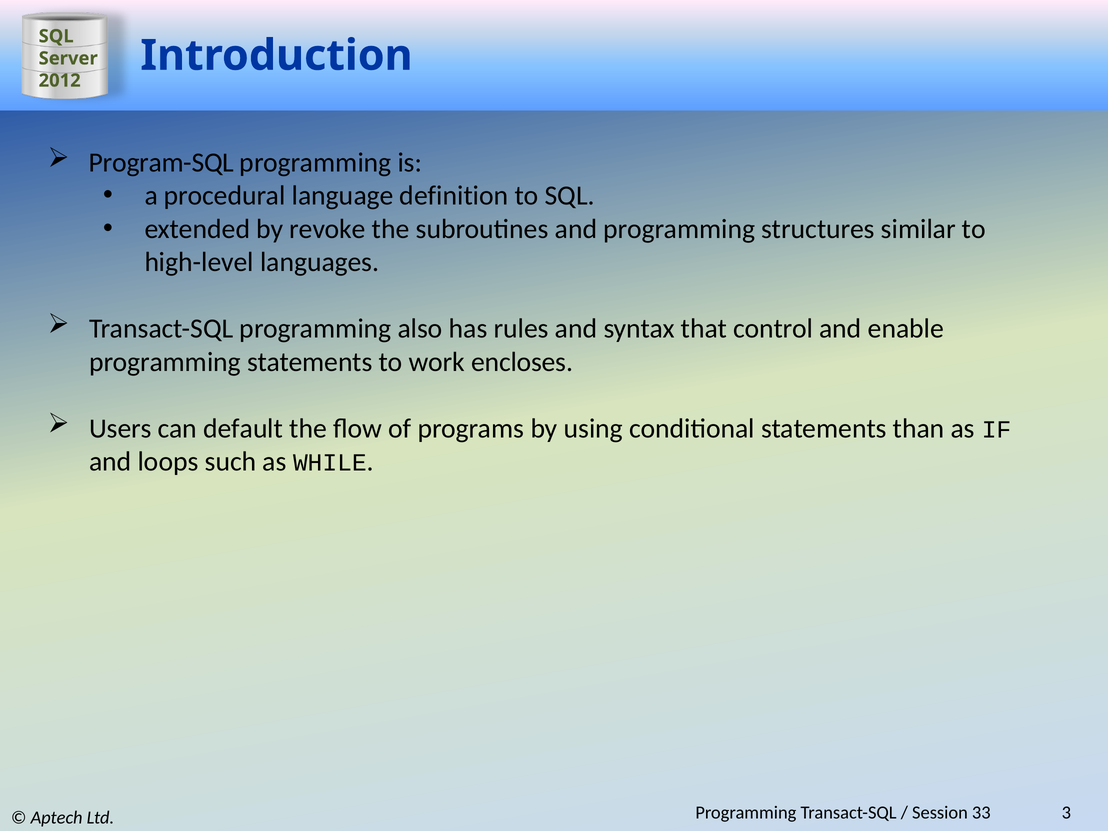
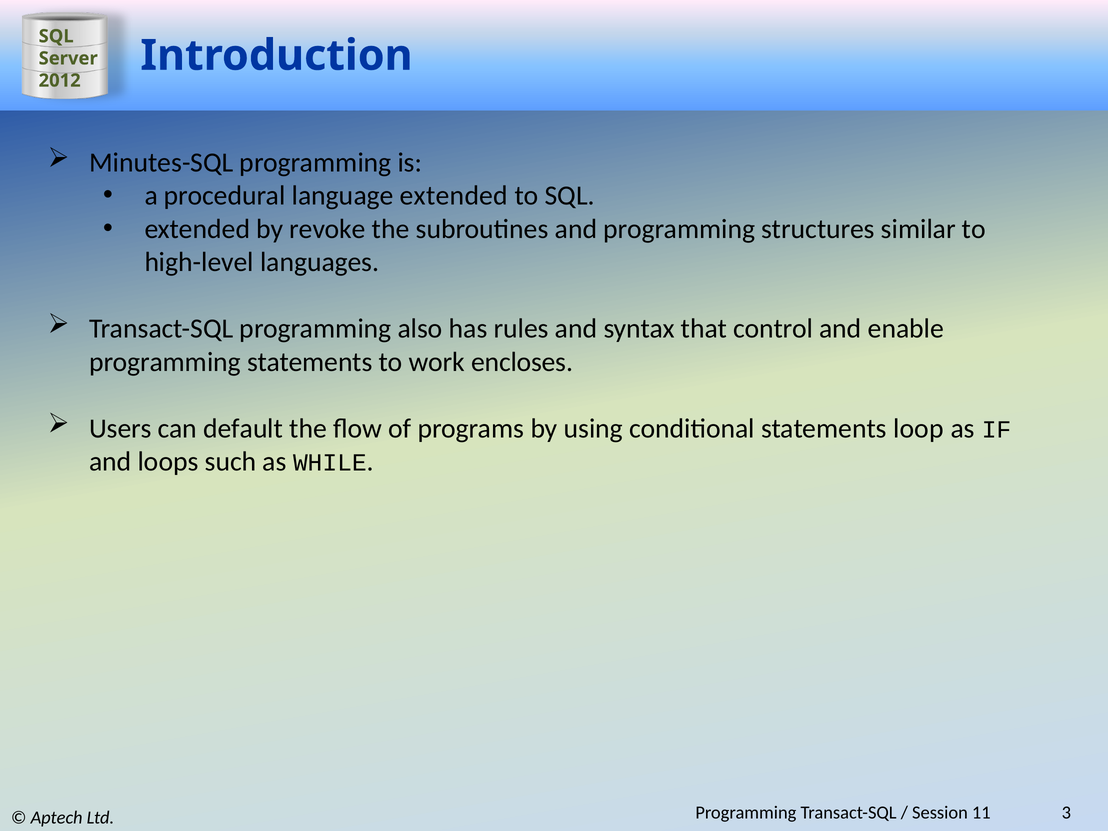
Program-SQL: Program-SQL -> Minutes-SQL
language definition: definition -> extended
than: than -> loop
33: 33 -> 11
